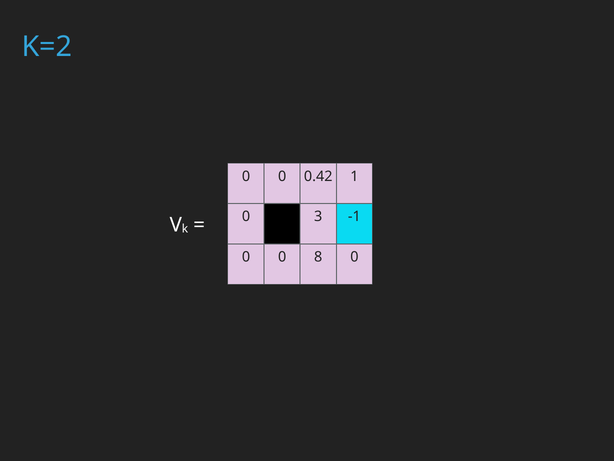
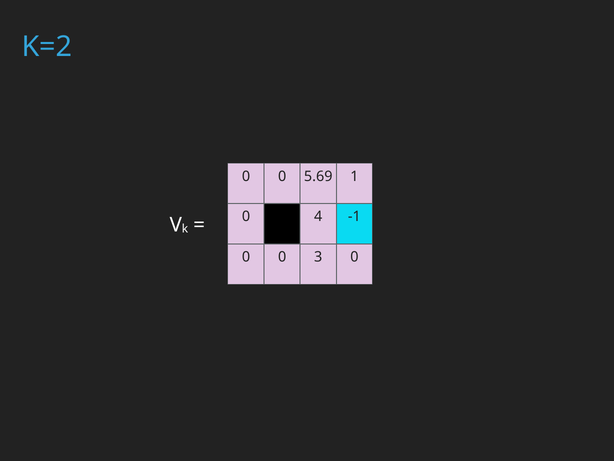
0.42: 0.42 -> 5.69
3: 3 -> 4
8: 8 -> 3
